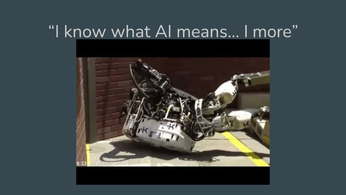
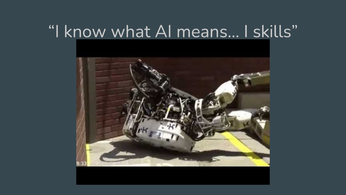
more: more -> skills
